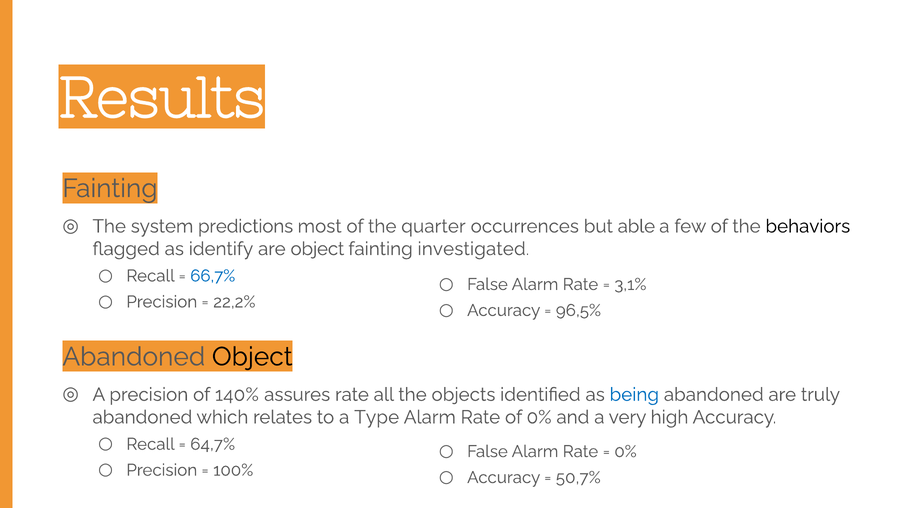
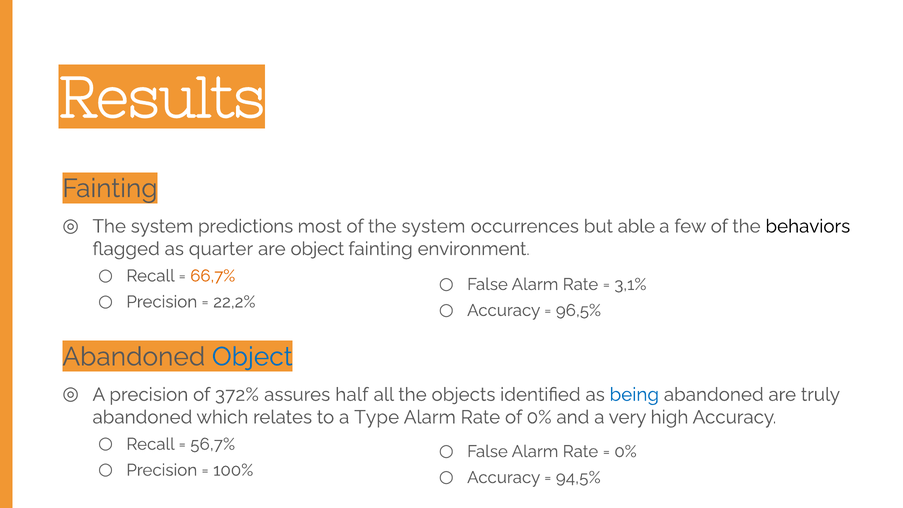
of the quarter: quarter -> system
identify: identify -> quarter
investigated: investigated -> environment
66,7% colour: blue -> orange
Object at (252, 357) colour: black -> blue
140%: 140% -> 372%
assures rate: rate -> half
64,7%: 64,7% -> 56,7%
50,7%: 50,7% -> 94,5%
